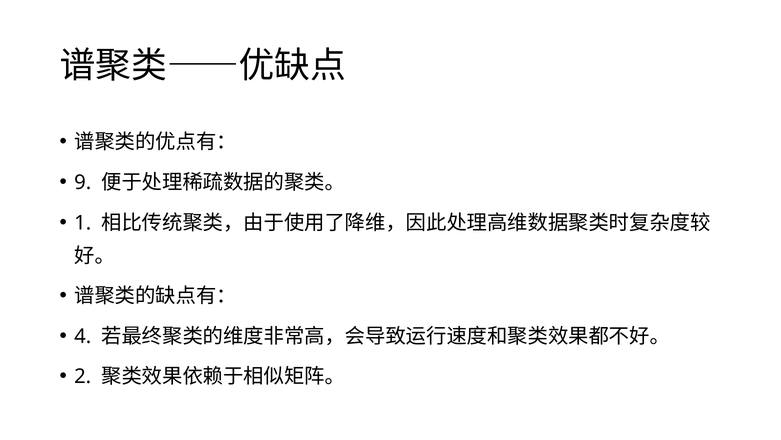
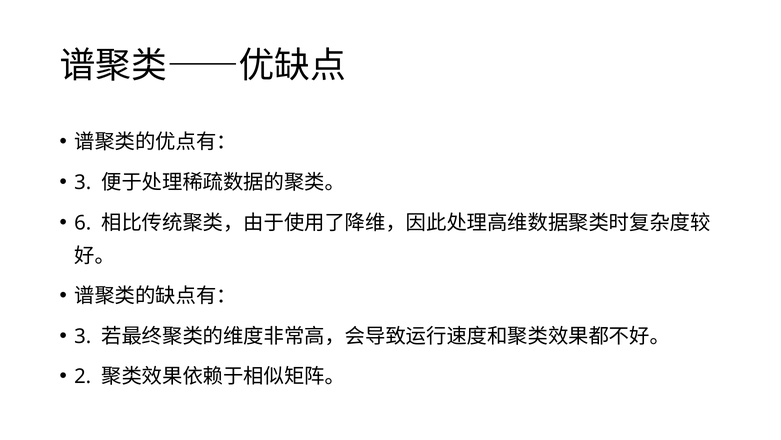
9 at (83, 182): 9 -> 3
1: 1 -> 6
4 at (83, 336): 4 -> 3
